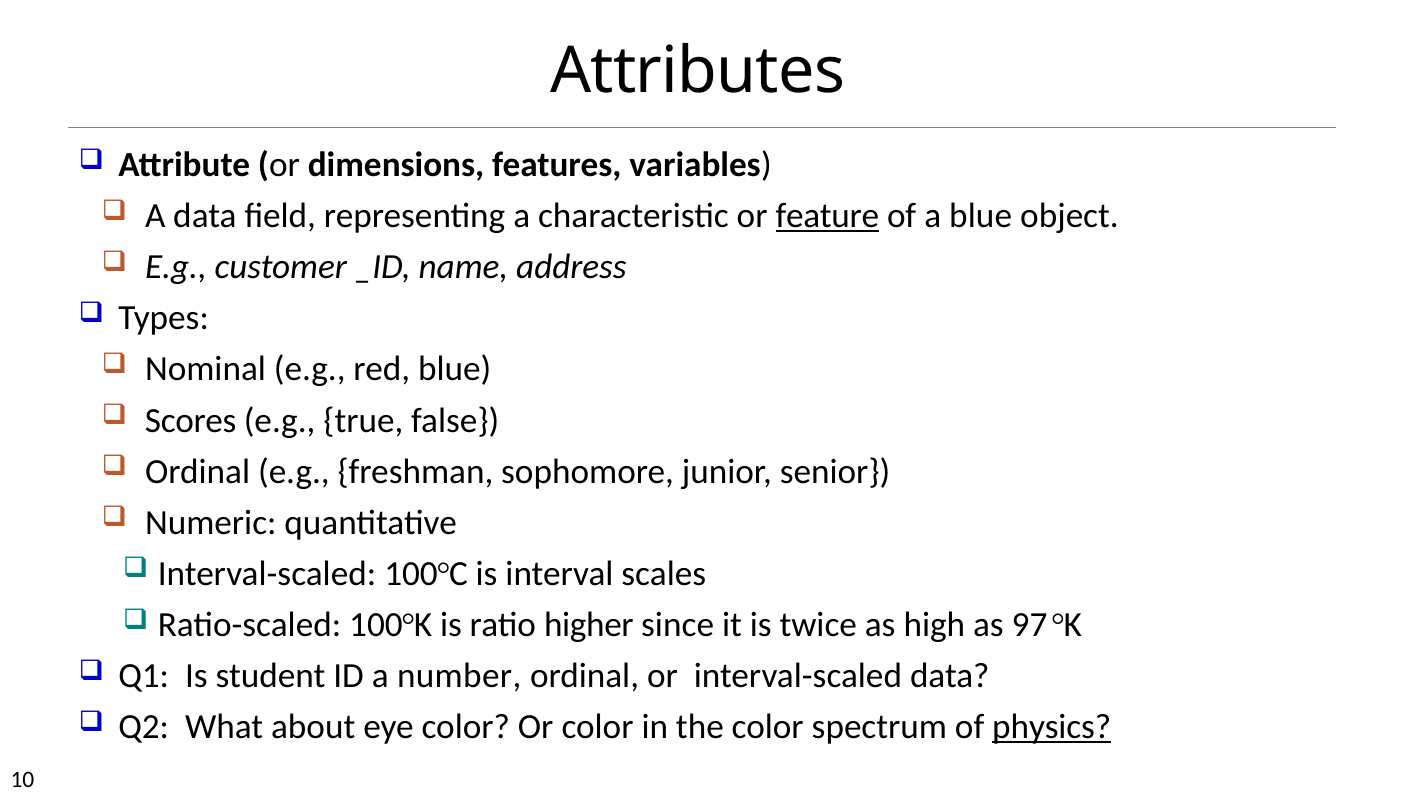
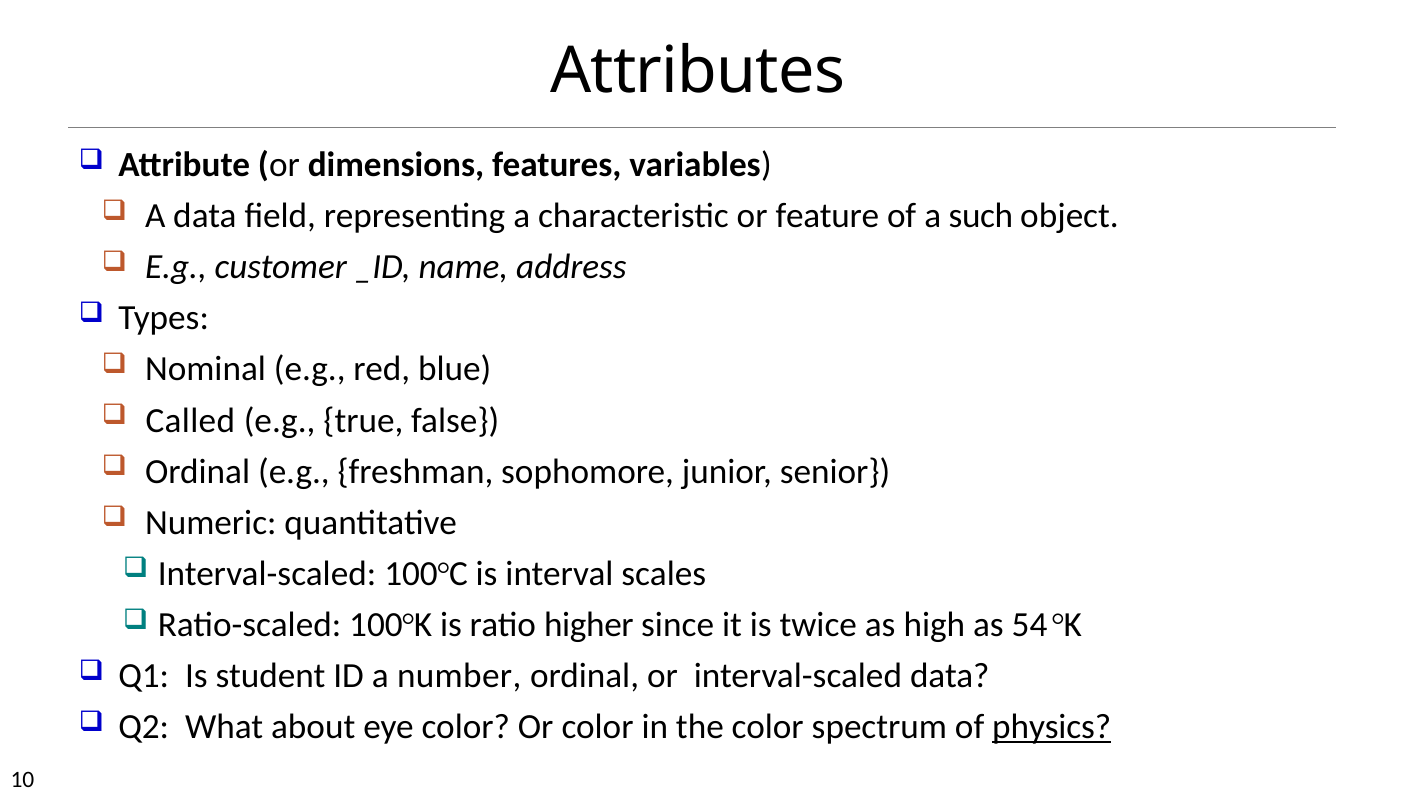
feature underline: present -> none
a blue: blue -> such
Scores: Scores -> Called
97: 97 -> 54
